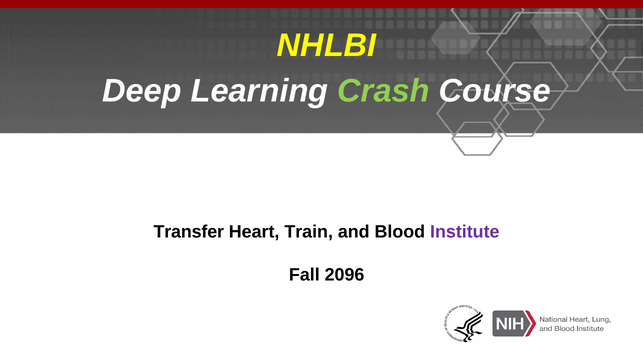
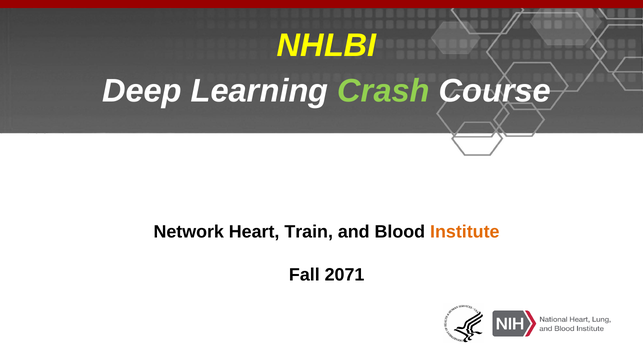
Transfer: Transfer -> Network
Institute colour: purple -> orange
2096: 2096 -> 2071
